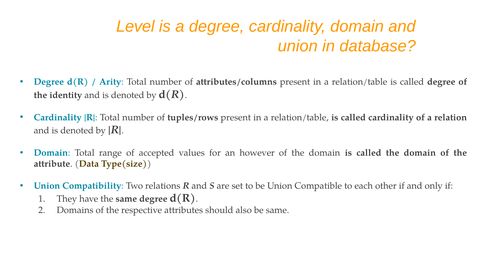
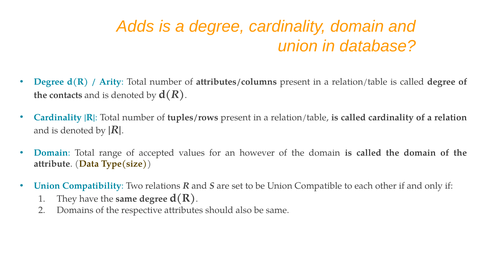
Level: Level -> Adds
identity: identity -> contacts
